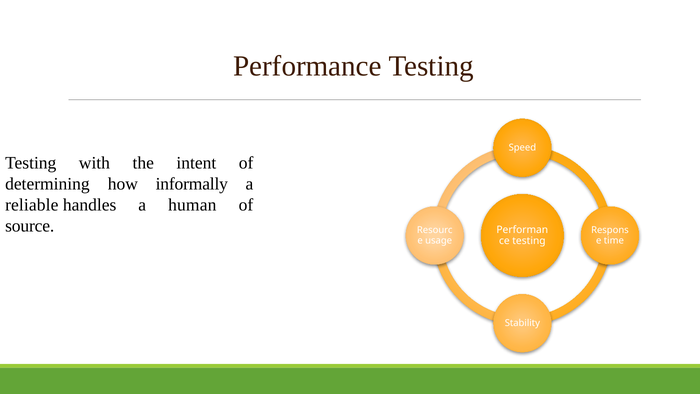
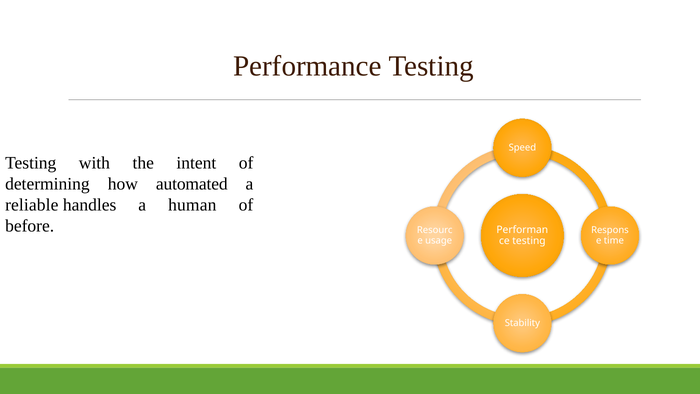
informally: informally -> automated
source: source -> before
